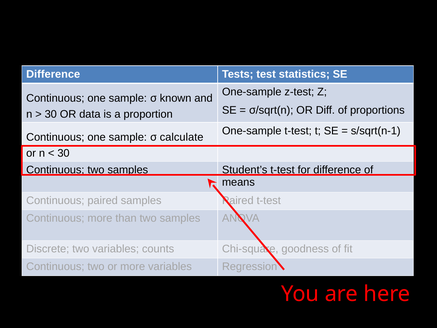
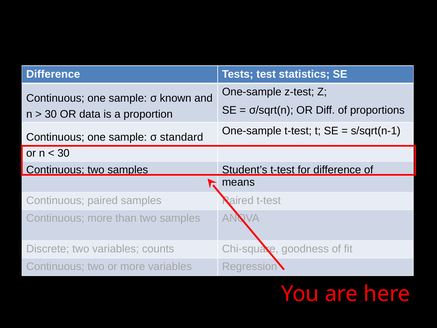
calculate: calculate -> standard
